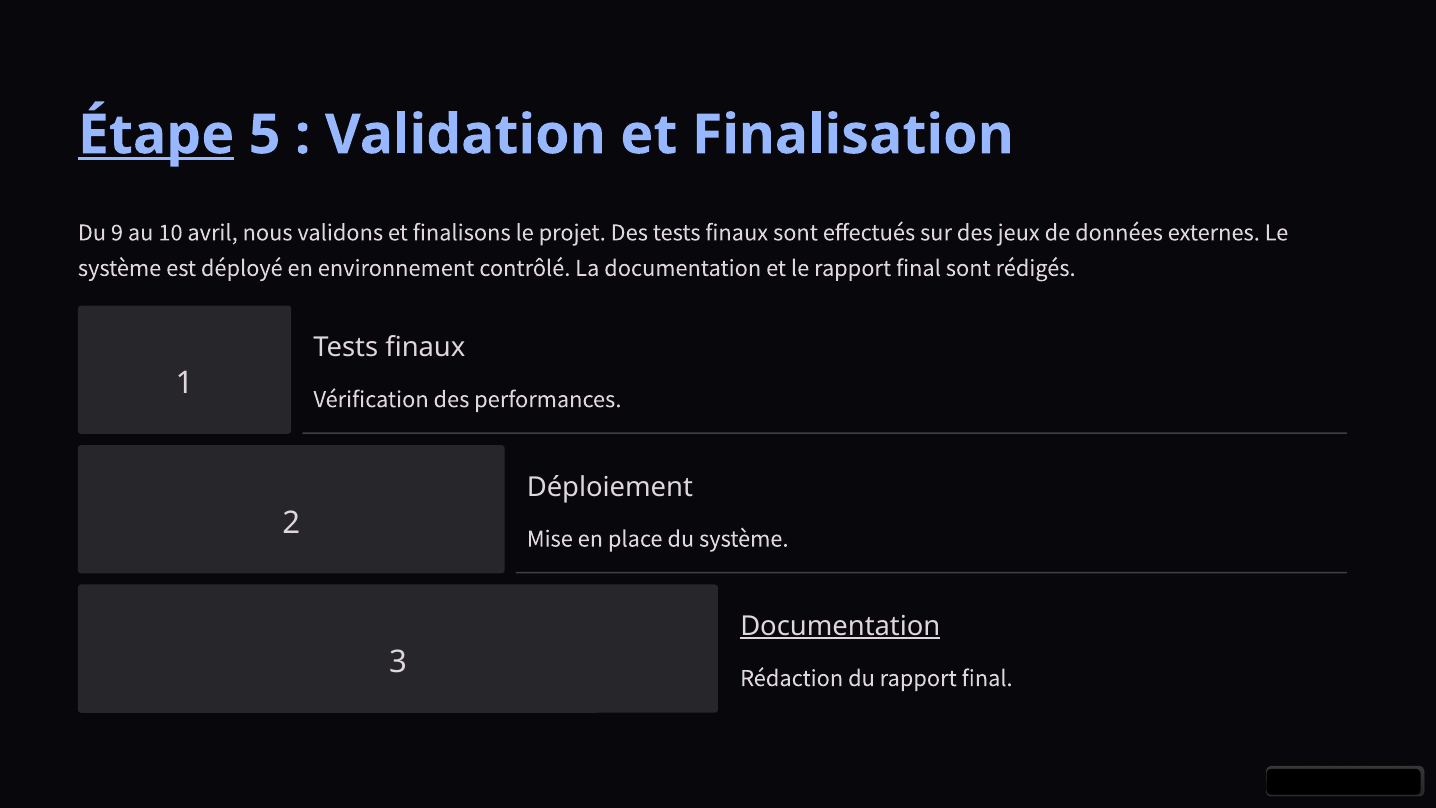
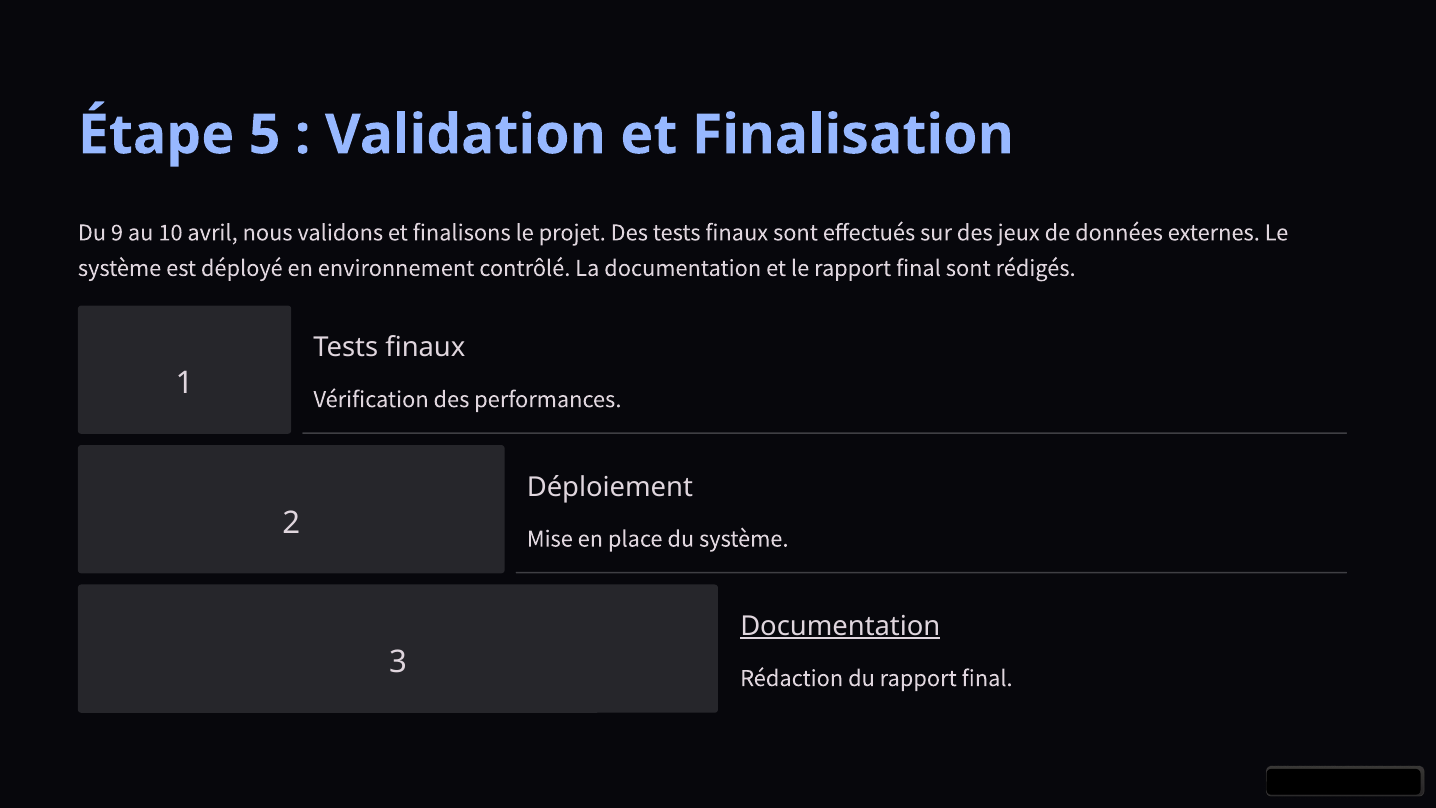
Étape underline: present -> none
